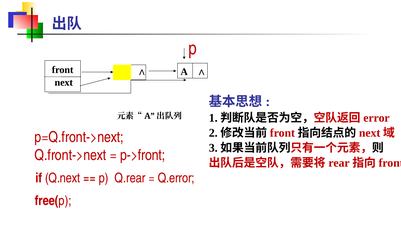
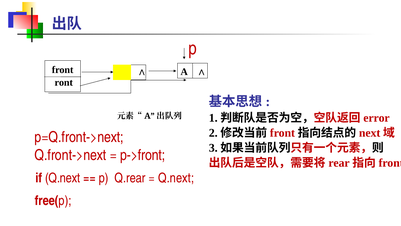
next at (64, 82): next -> ront
Q.error at (176, 178): Q.error -> Q.next
